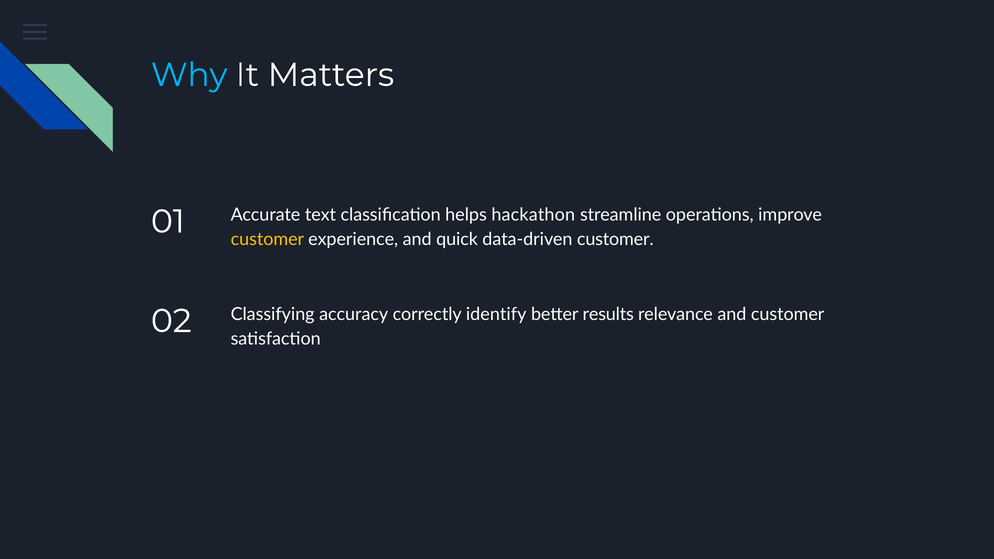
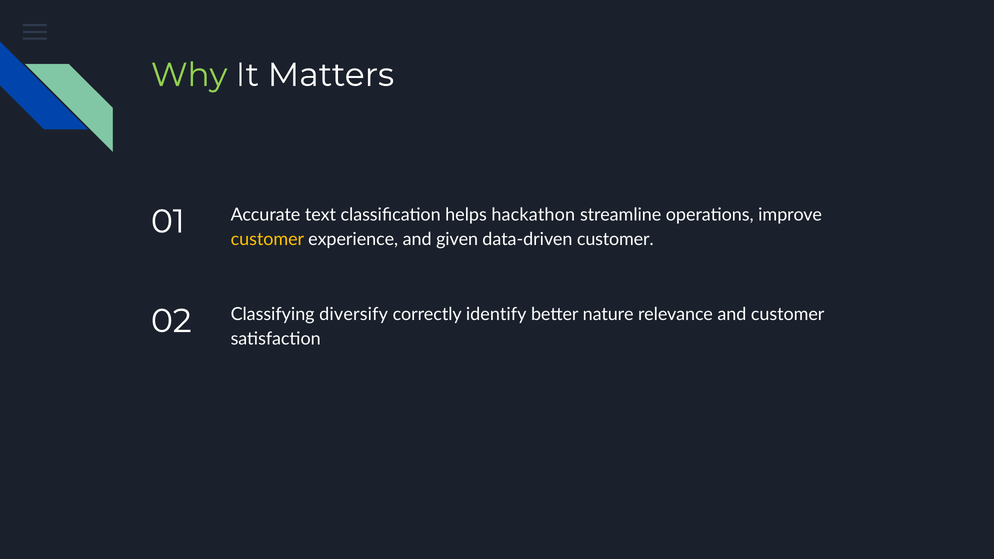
Why colour: light blue -> light green
quick: quick -> given
accuracy: accuracy -> diversify
results: results -> nature
